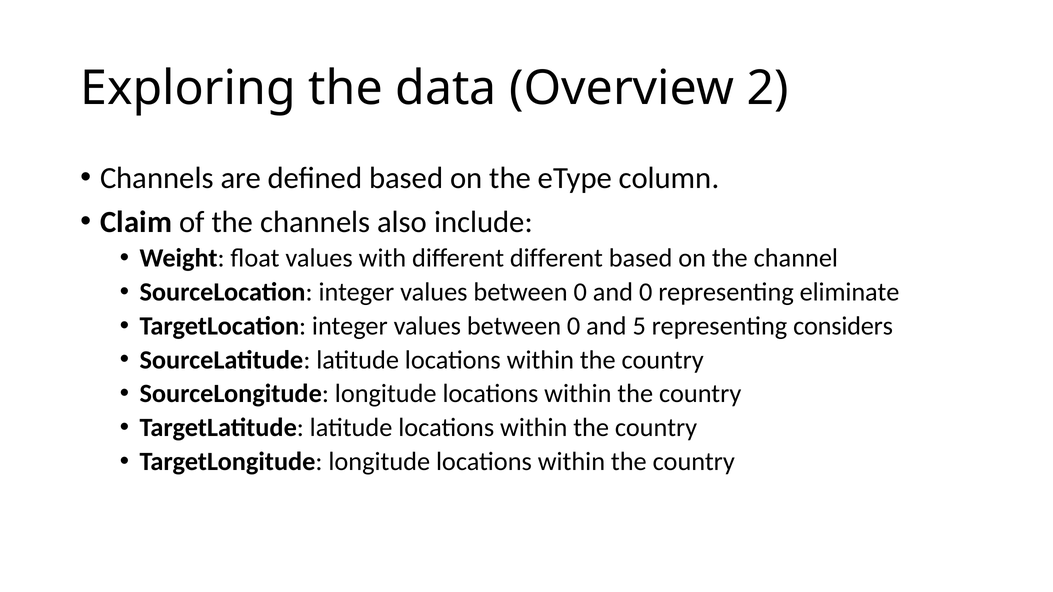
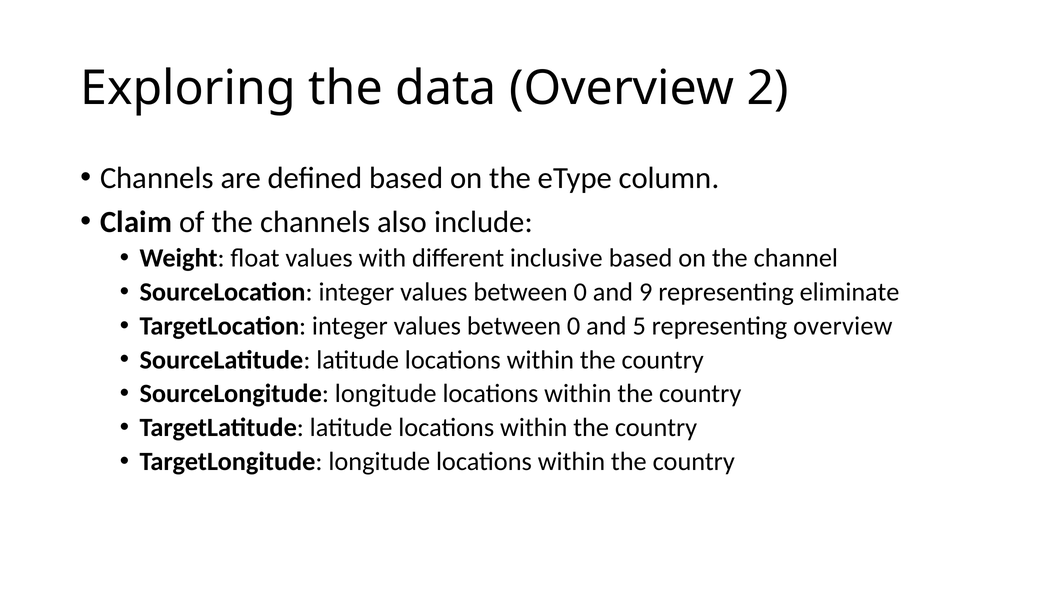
different different: different -> inclusive
and 0: 0 -> 9
representing considers: considers -> overview
